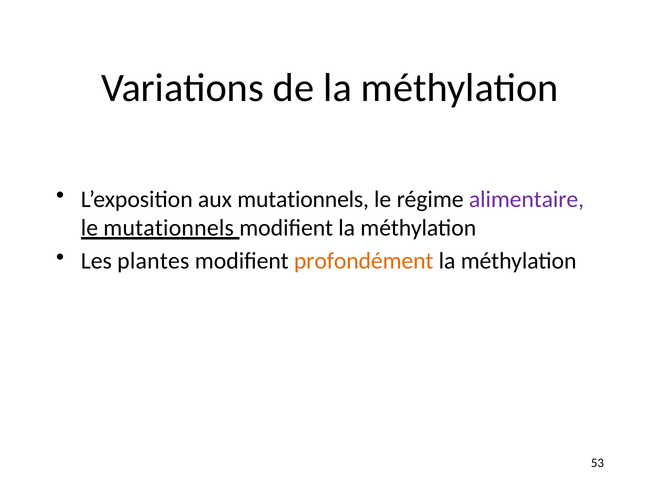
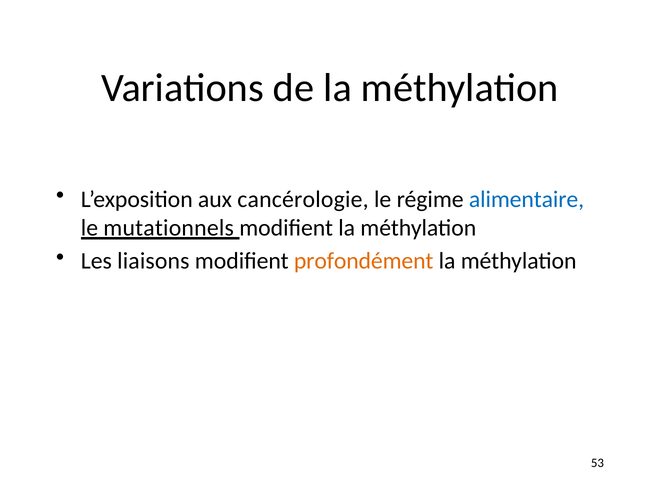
aux mutationnels: mutationnels -> cancérologie
alimentaire colour: purple -> blue
plantes: plantes -> liaisons
